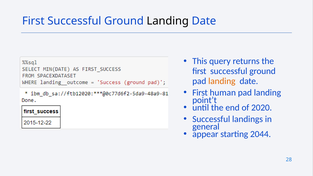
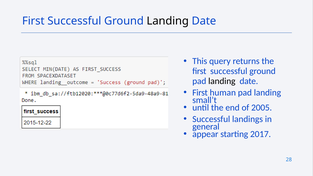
landing at (222, 81) colour: orange -> black
point’t: point’t -> small’t
2020: 2020 -> 2005
2044: 2044 -> 2017
